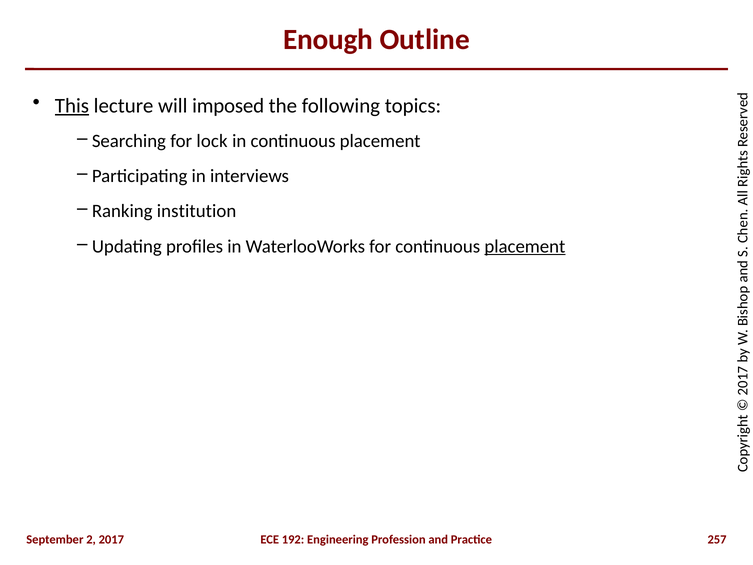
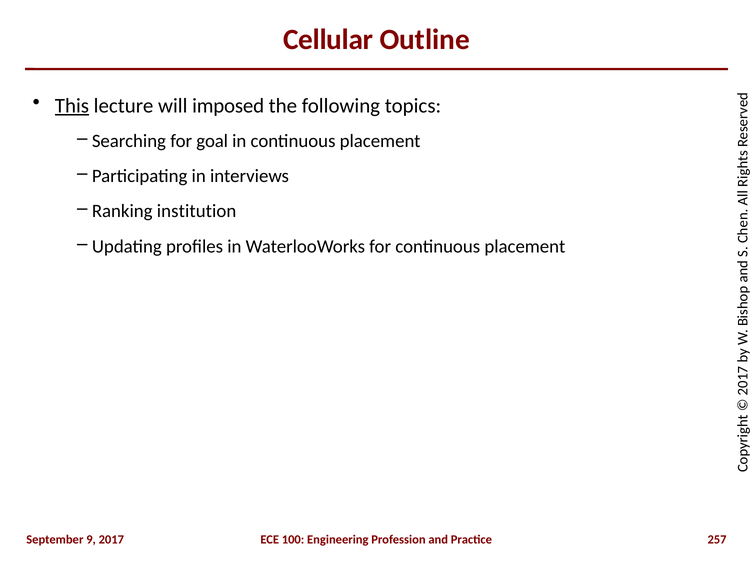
Enough: Enough -> Cellular
lock: lock -> goal
placement at (525, 246) underline: present -> none
September 2: 2 -> 9
192: 192 -> 100
